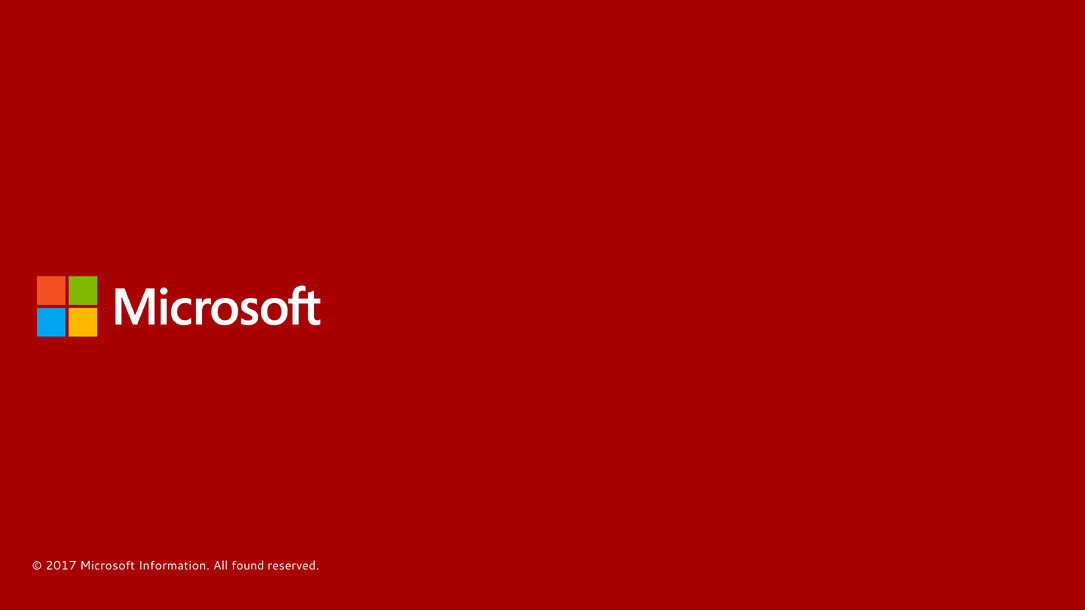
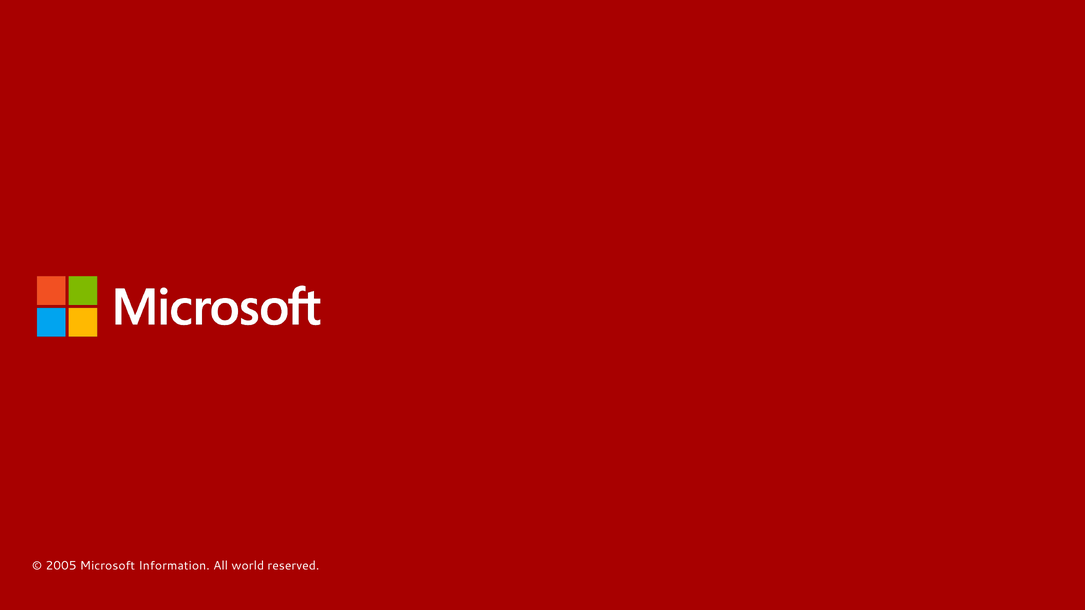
2017: 2017 -> 2005
found: found -> world
